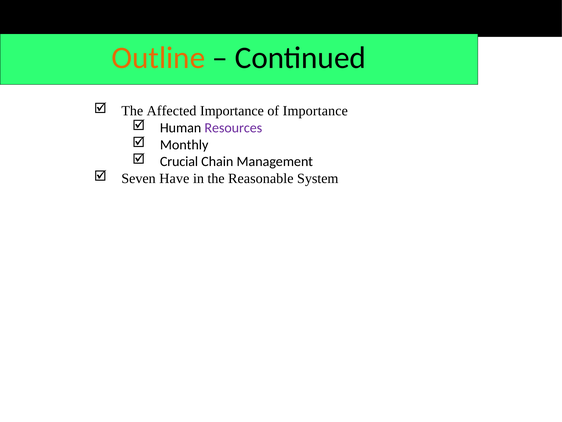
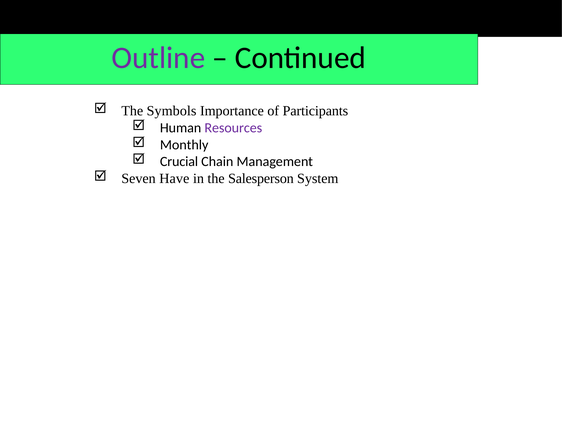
Outline colour: orange -> purple
Affected: Affected -> Symbols
of Importance: Importance -> Participants
Reasonable: Reasonable -> Salesperson
